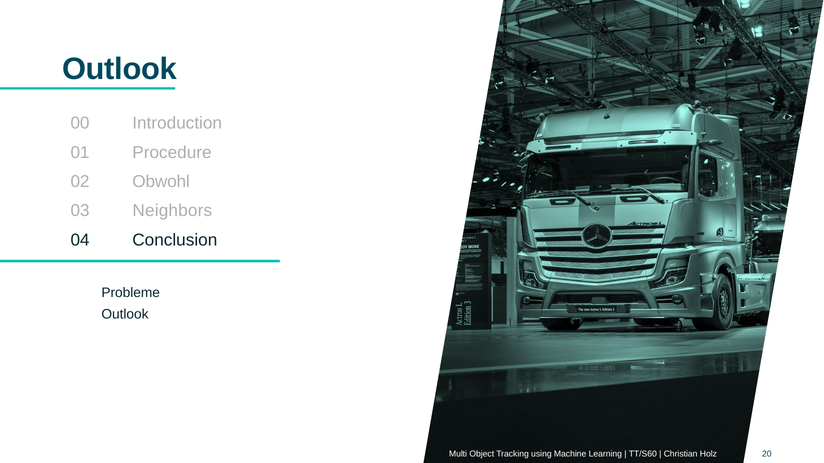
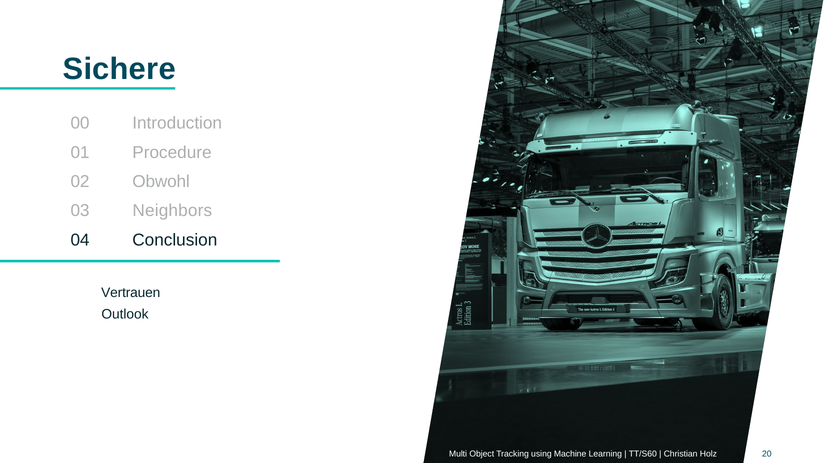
Outlook at (120, 69): Outlook -> Sichere
Probleme: Probleme -> Vertrauen
